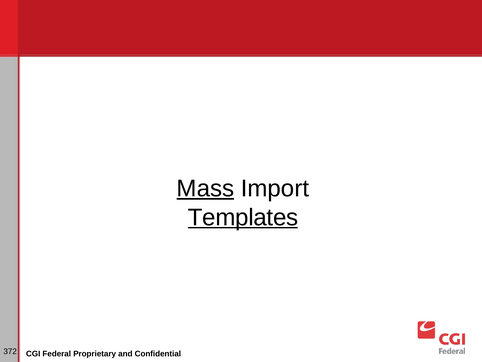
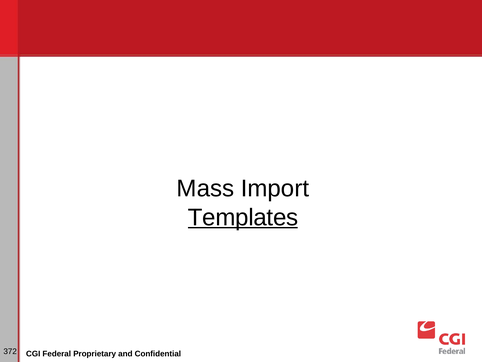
Mass underline: present -> none
